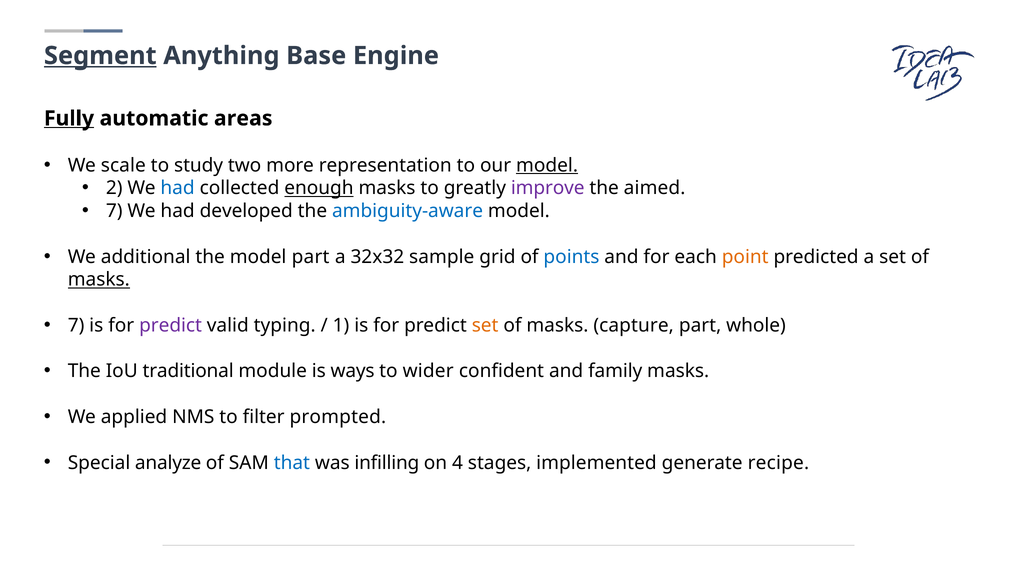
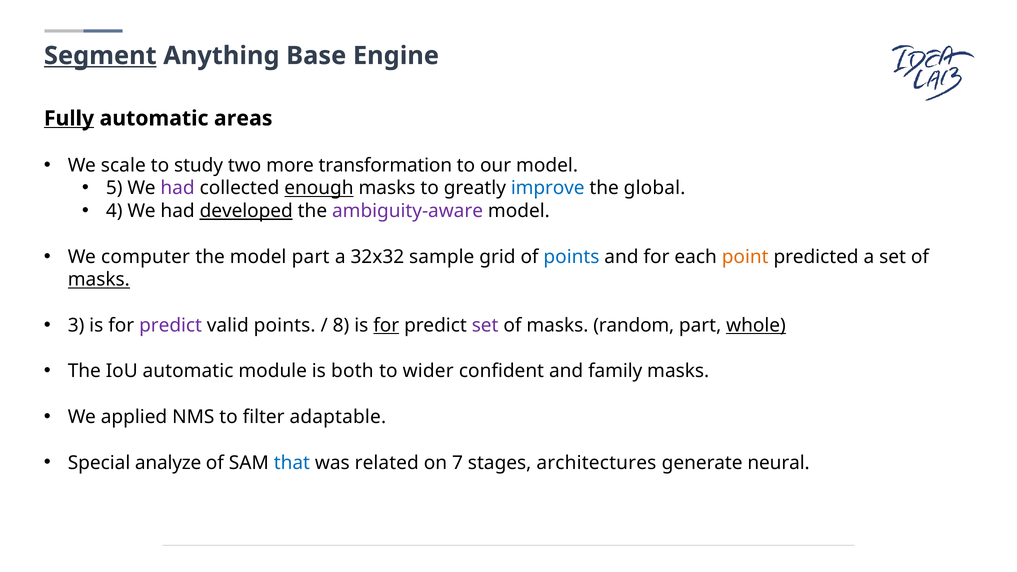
representation: representation -> transformation
model at (547, 165) underline: present -> none
2: 2 -> 5
had at (178, 188) colour: blue -> purple
improve colour: purple -> blue
aimed: aimed -> global
7 at (114, 211): 7 -> 4
developed underline: none -> present
ambiguity-aware colour: blue -> purple
additional: additional -> computer
7 at (76, 325): 7 -> 3
valid typing: typing -> points
1: 1 -> 8
for at (386, 325) underline: none -> present
set at (485, 325) colour: orange -> purple
capture: capture -> random
whole underline: none -> present
IoU traditional: traditional -> automatic
ways: ways -> both
prompted: prompted -> adaptable
infilling: infilling -> related
4: 4 -> 7
implemented: implemented -> architectures
recipe: recipe -> neural
